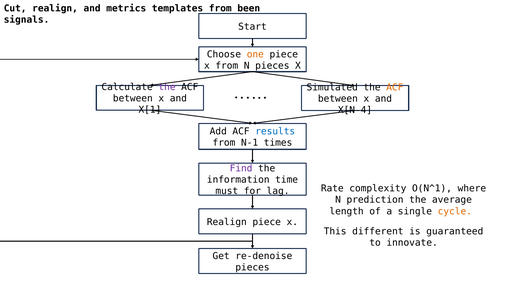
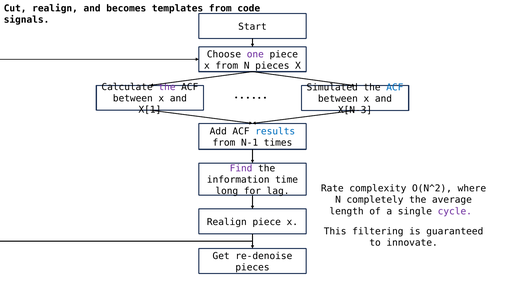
metrics: metrics -> becomes
been: been -> code
one colour: orange -> purple
ACF at (395, 87) colour: orange -> blue
X[N-4: X[N-4 -> X[N-3
O(N^1: O(N^1 -> O(N^2
must: must -> long
prediction: prediction -> completely
cycle colour: orange -> purple
different: different -> filtering
